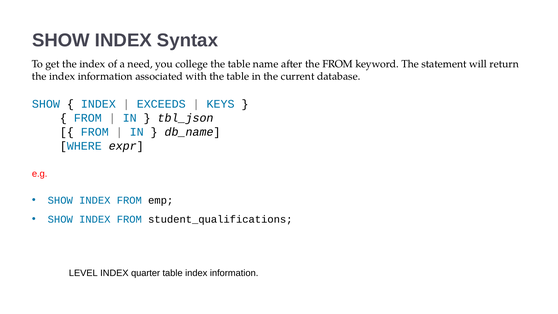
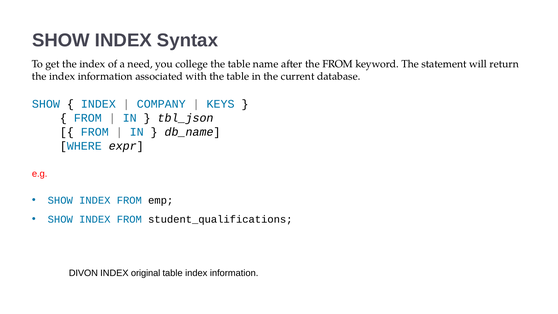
EXCEEDS: EXCEEDS -> COMPANY
LEVEL: LEVEL -> DIVON
quarter: quarter -> original
